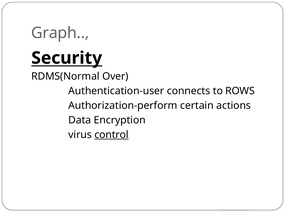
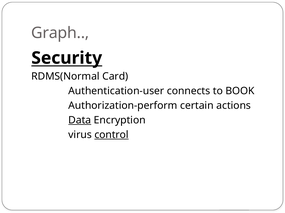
Over: Over -> Card
ROWS: ROWS -> BOOK
Data underline: none -> present
